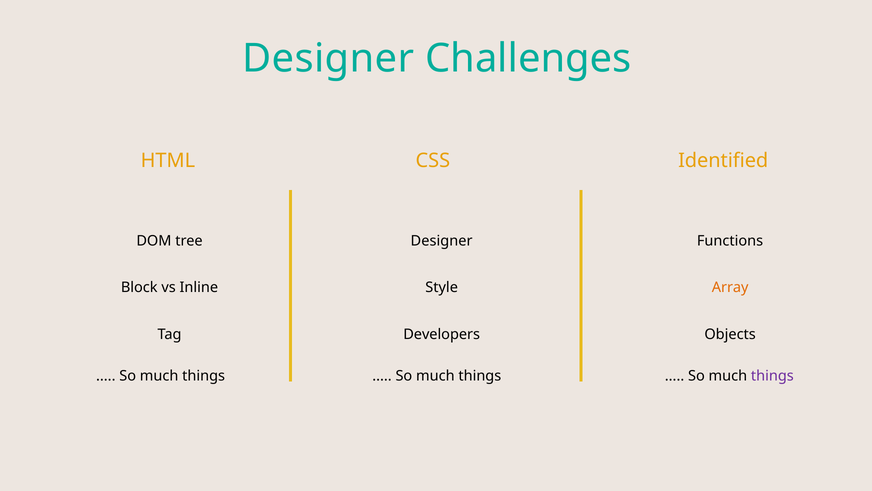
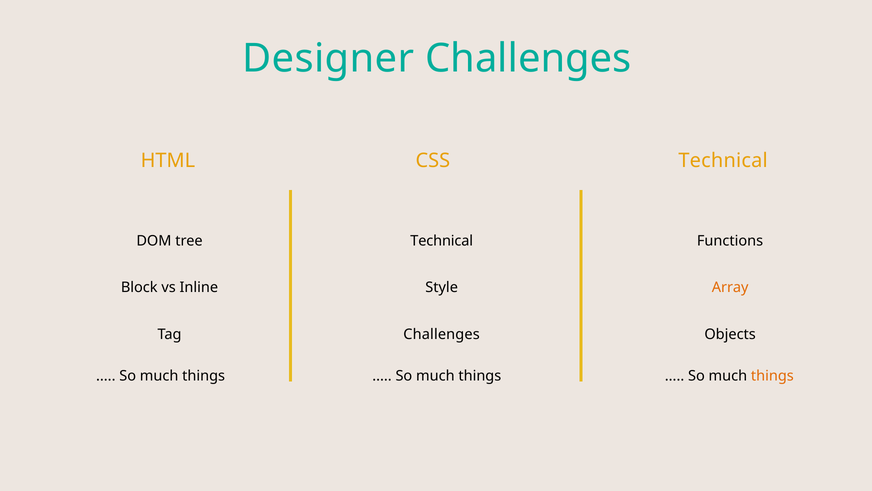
CSS Identified: Identified -> Technical
Designer at (442, 241): Designer -> Technical
Developers at (442, 334): Developers -> Challenges
things at (772, 375) colour: purple -> orange
